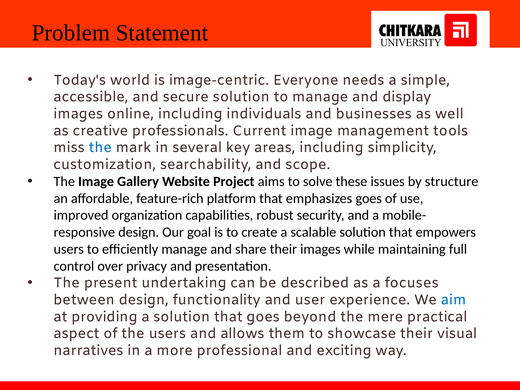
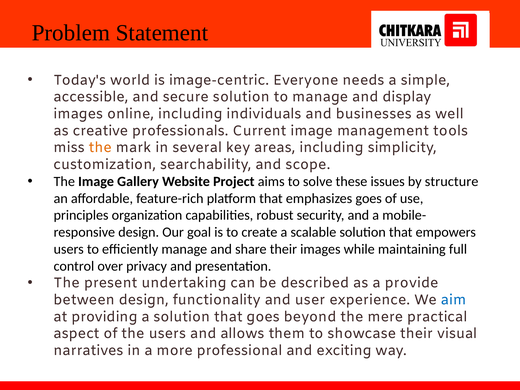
the at (100, 148) colour: blue -> orange
improved: improved -> principles
focuses: focuses -> provide
